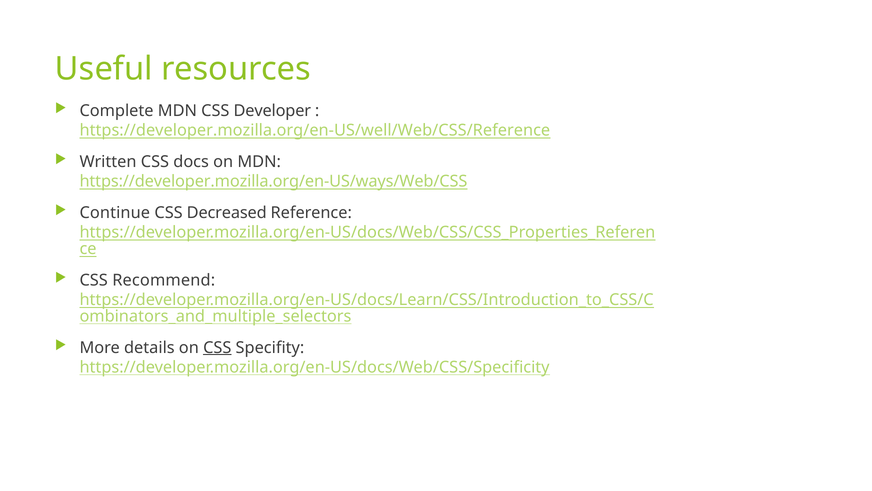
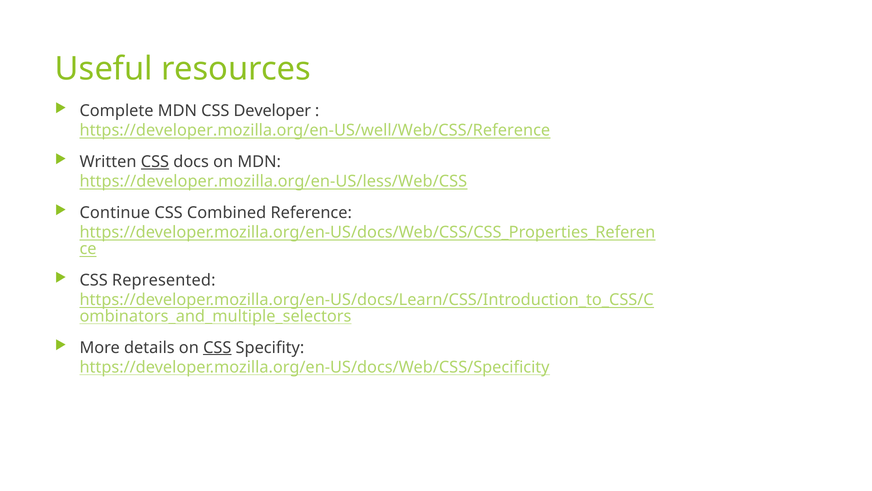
CSS at (155, 162) underline: none -> present
https://developer.mozilla.org/en-US/ways/Web/CSS: https://developer.mozilla.org/en-US/ways/Web/CSS -> https://developer.mozilla.org/en-US/less/Web/CSS
Decreased: Decreased -> Combined
Recommend: Recommend -> Represented
